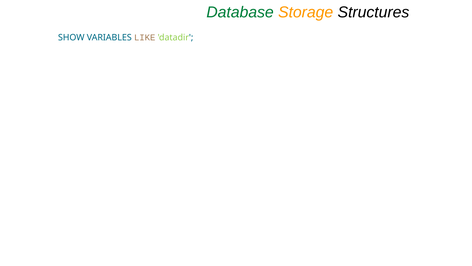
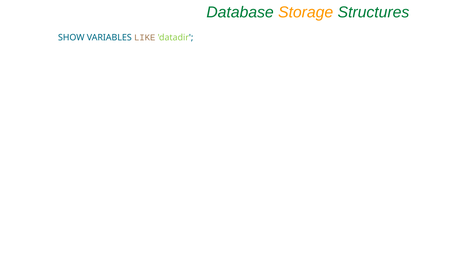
Structures colour: black -> green
